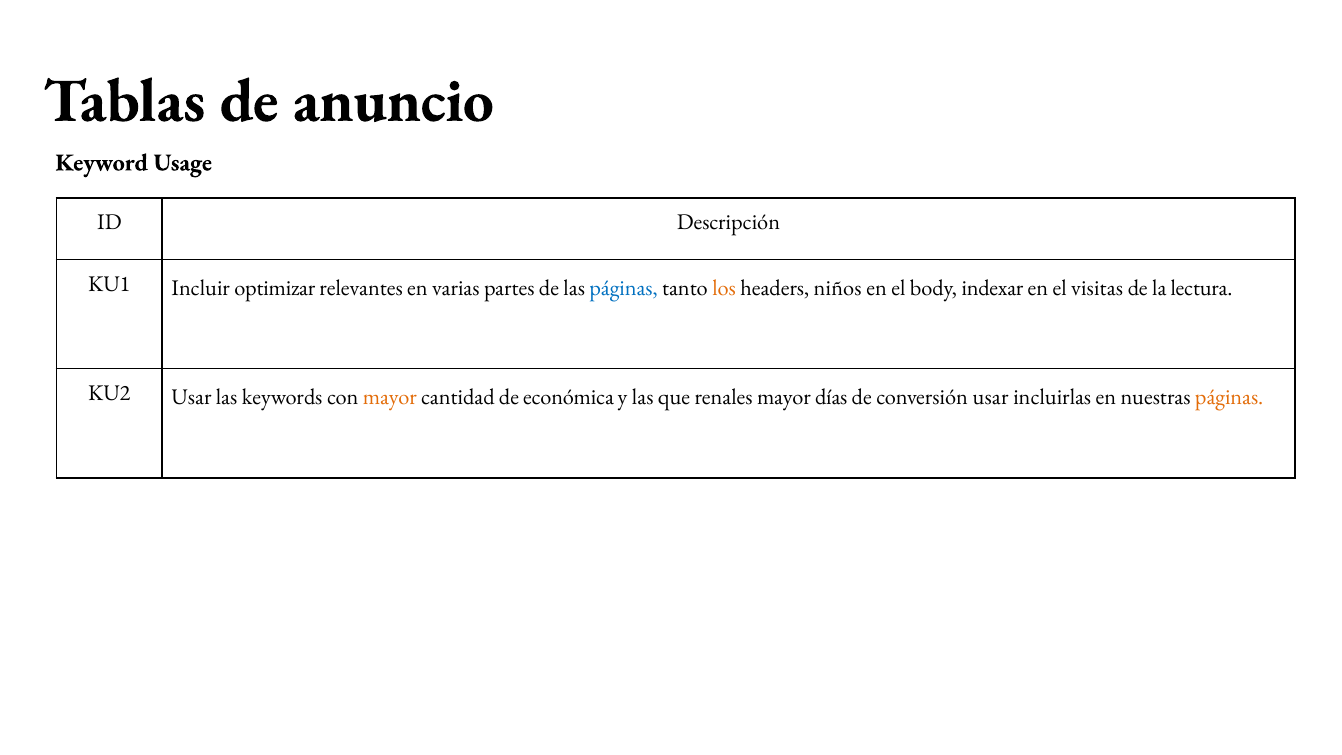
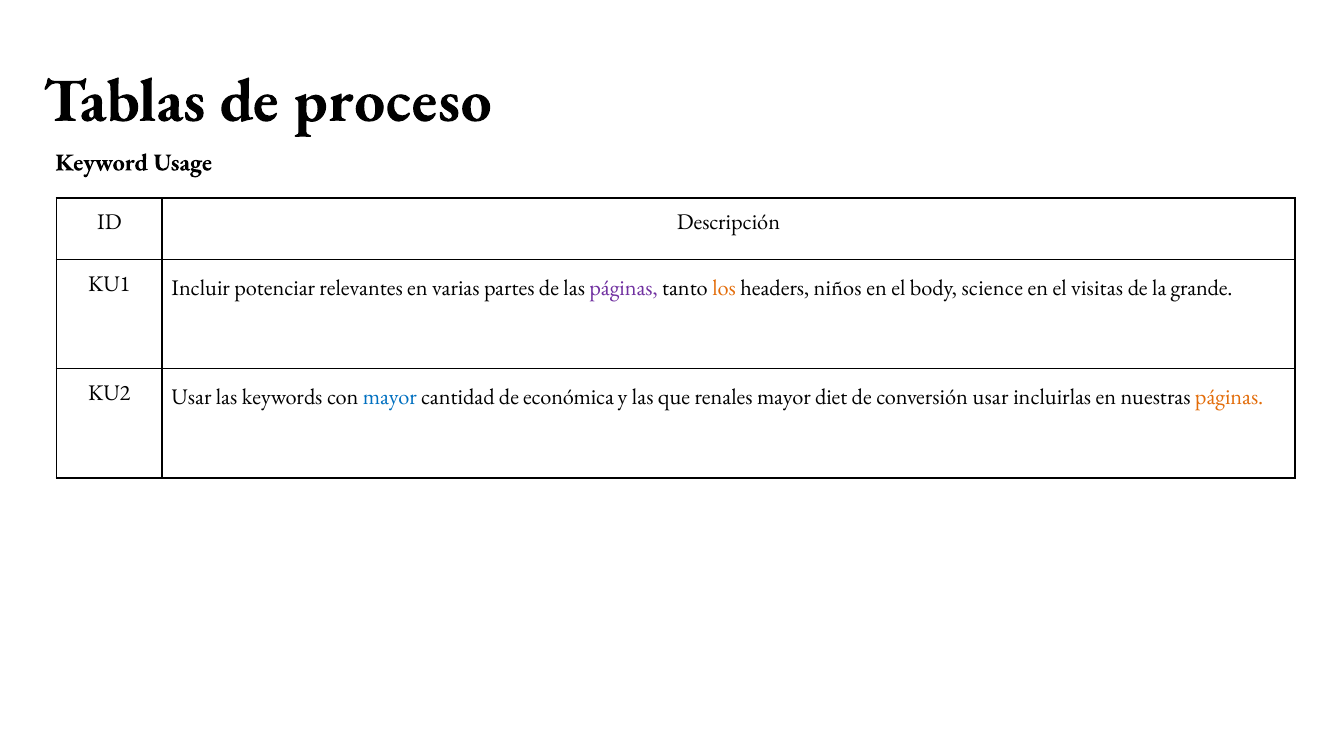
anuncio: anuncio -> proceso
optimizar: optimizar -> potenciar
páginas at (624, 288) colour: blue -> purple
indexar: indexar -> science
lectura: lectura -> grande
mayor at (390, 397) colour: orange -> blue
días: días -> diet
